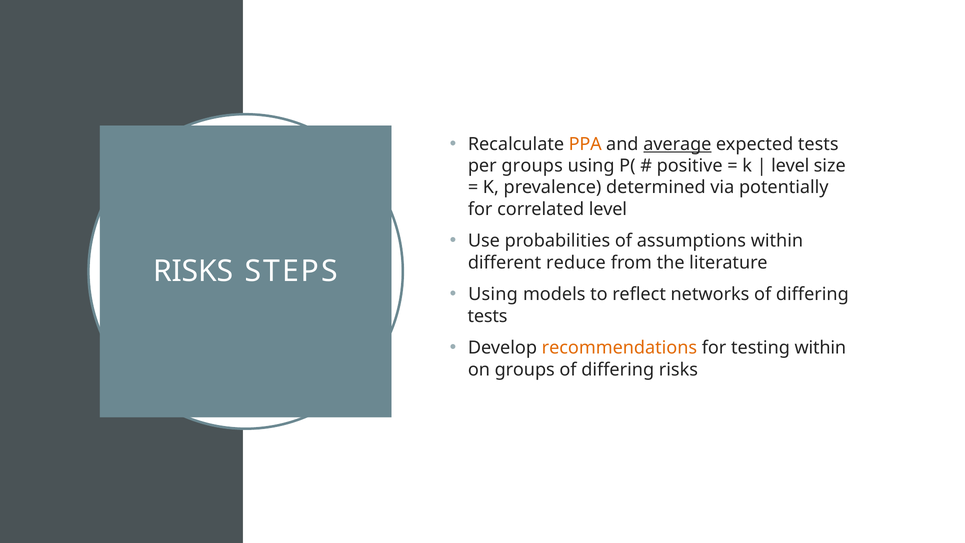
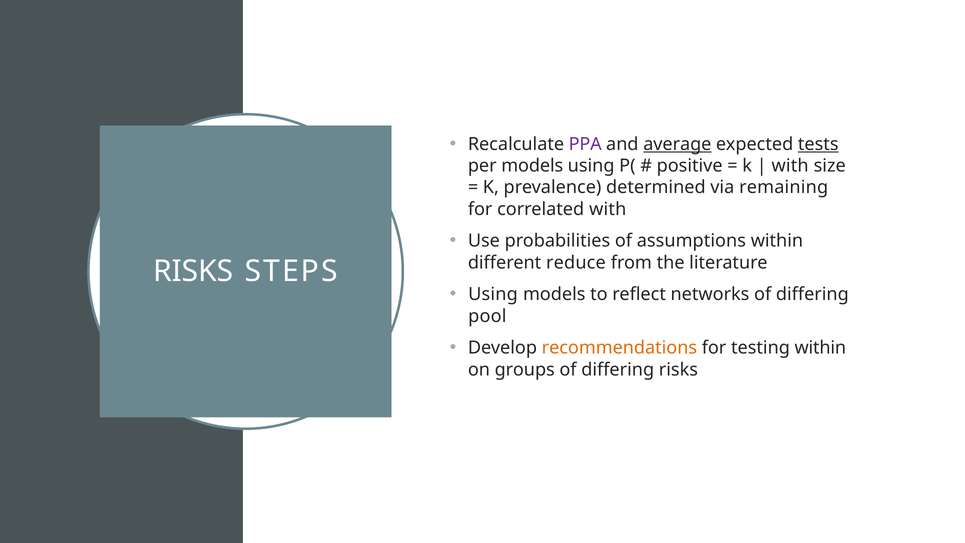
PPA colour: orange -> purple
tests at (818, 144) underline: none -> present
per groups: groups -> models
level at (790, 166): level -> with
potentially: potentially -> remaining
correlated level: level -> with
tests at (488, 316): tests -> pool
